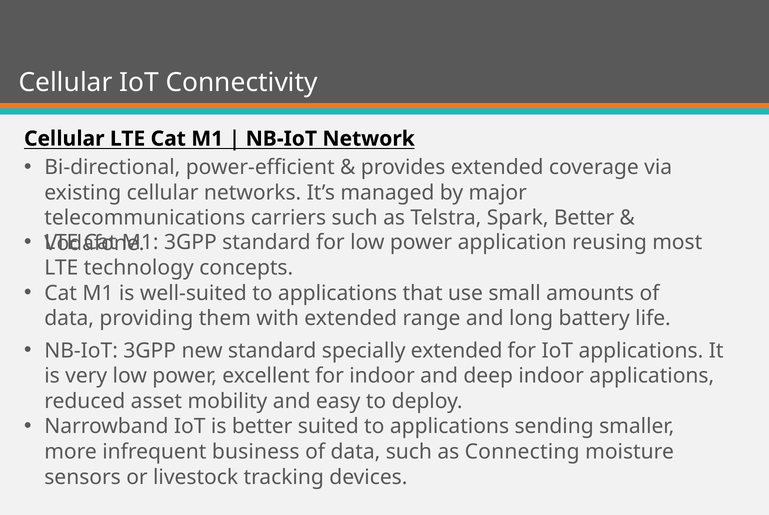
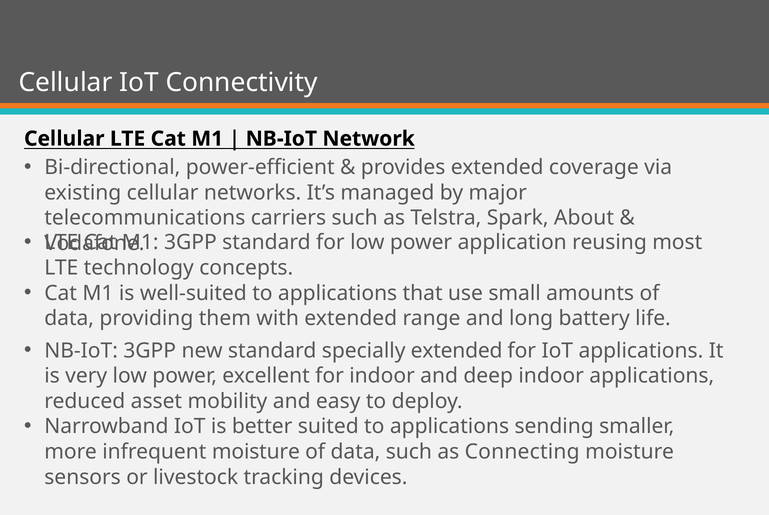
Spark Better: Better -> About
infrequent business: business -> moisture
